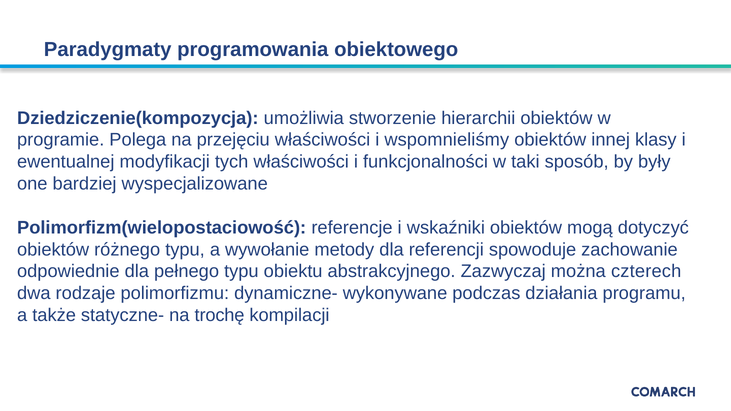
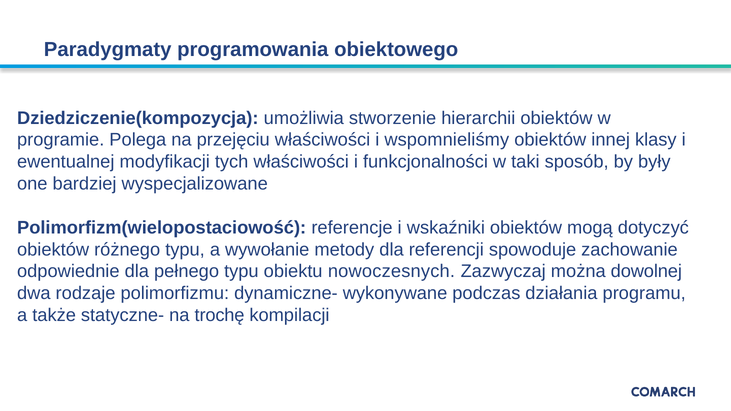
abstrakcyjnego: abstrakcyjnego -> nowoczesnych
czterech: czterech -> dowolnej
